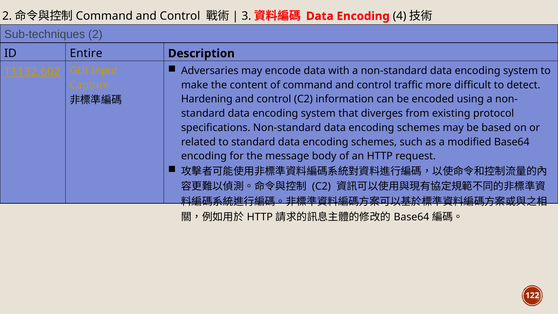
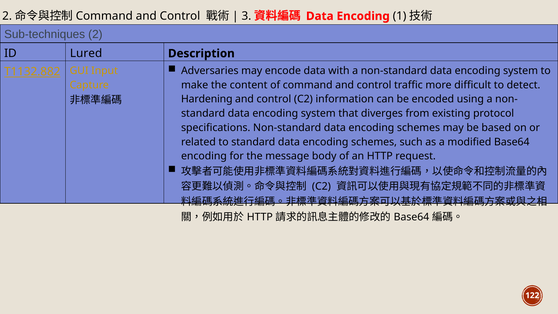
4: 4 -> 1
Entire: Entire -> Lured
T1132.602: T1132.602 -> T1132.882
